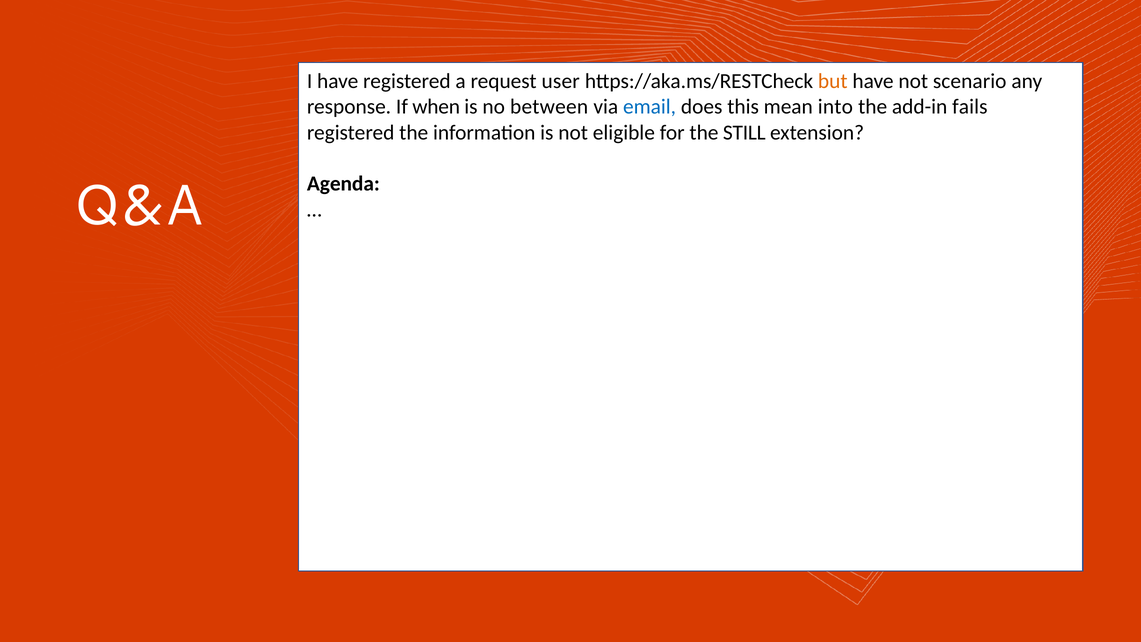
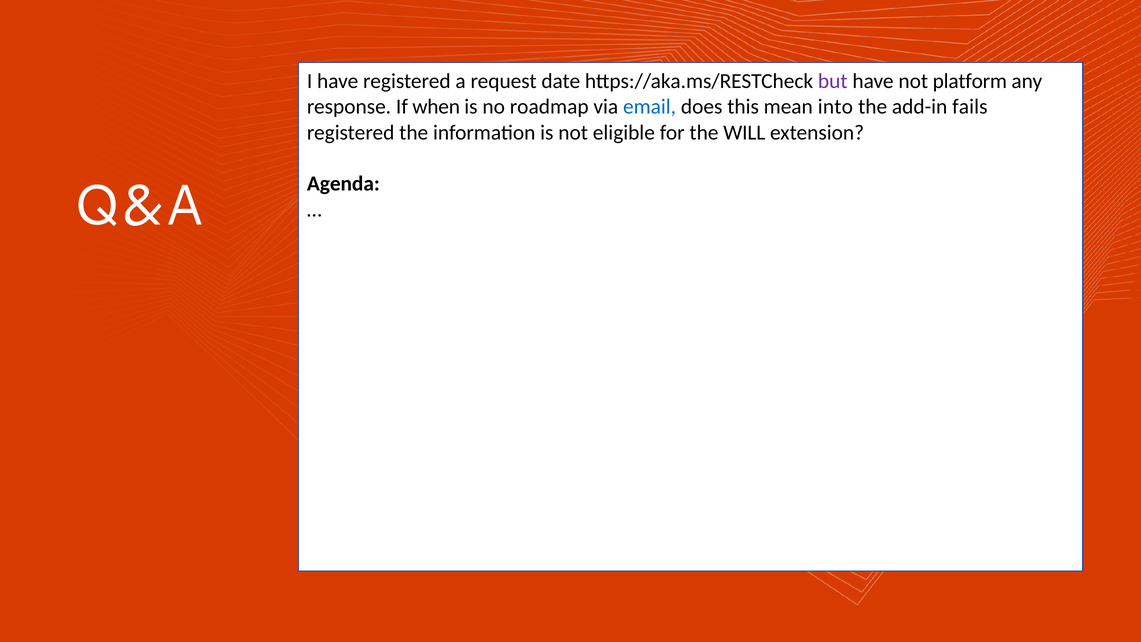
user: user -> date
but colour: orange -> purple
scenario: scenario -> platform
between: between -> roadmap
STILL: STILL -> WILL
